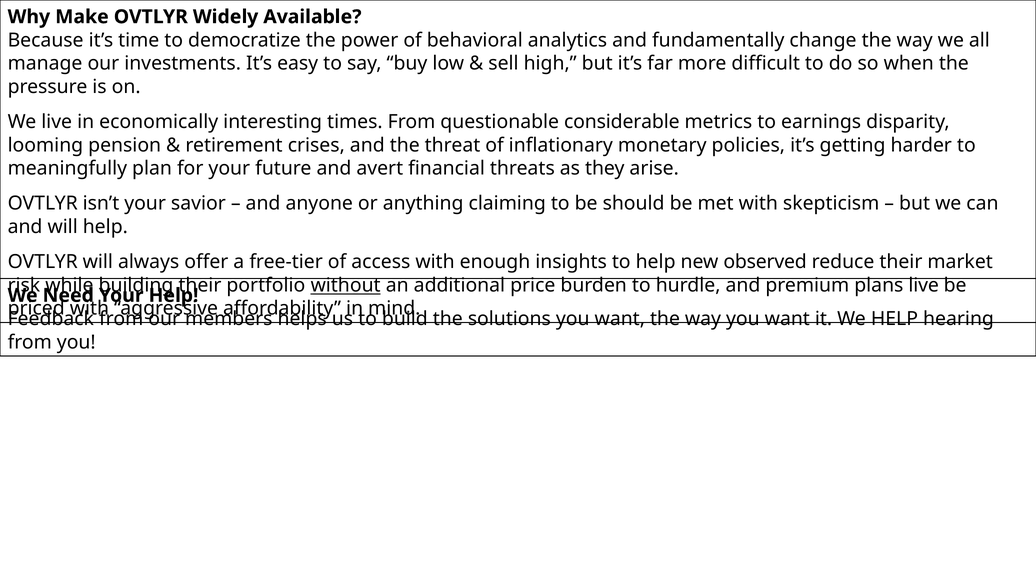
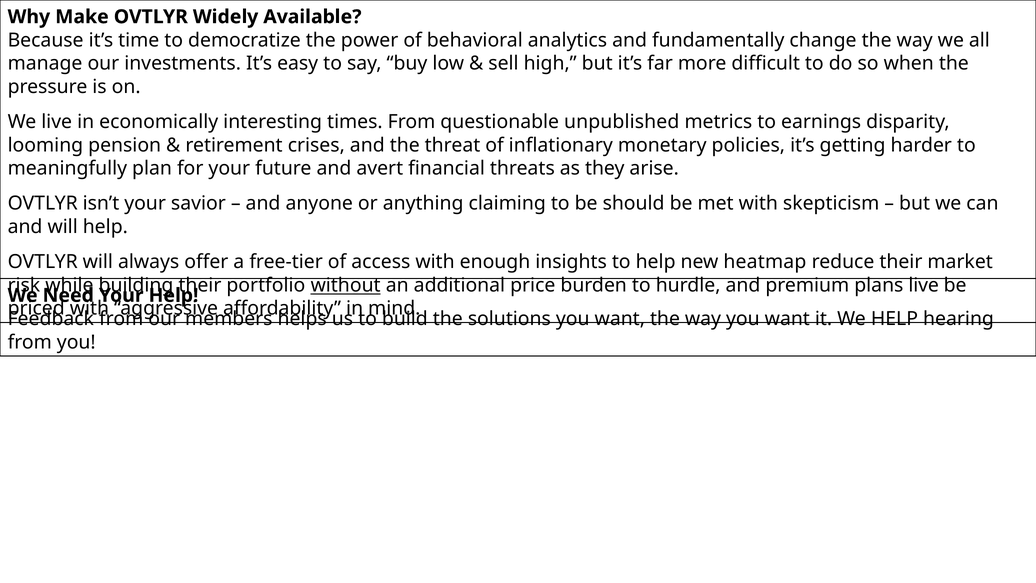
considerable: considerable -> unpublished
observed: observed -> heatmap
